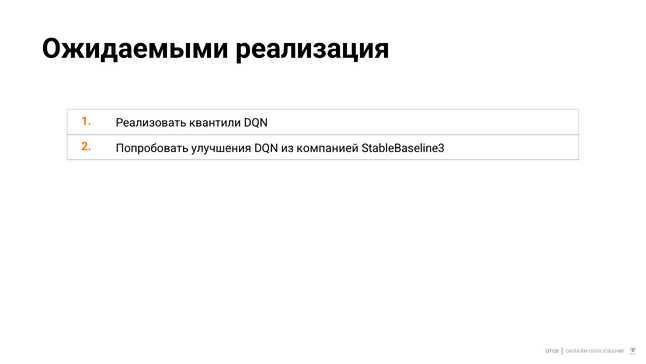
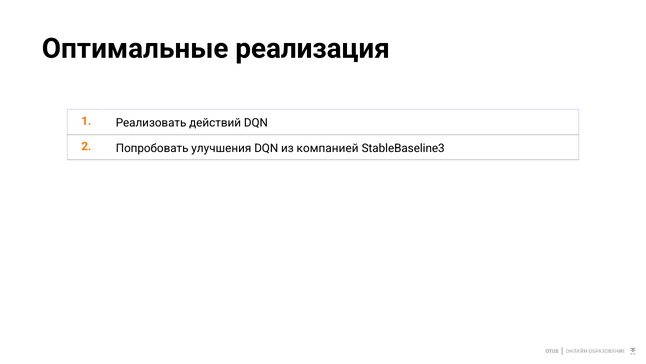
Ожидаемыми: Ожидаемыми -> Оптимальные
квантили: квантили -> действий
